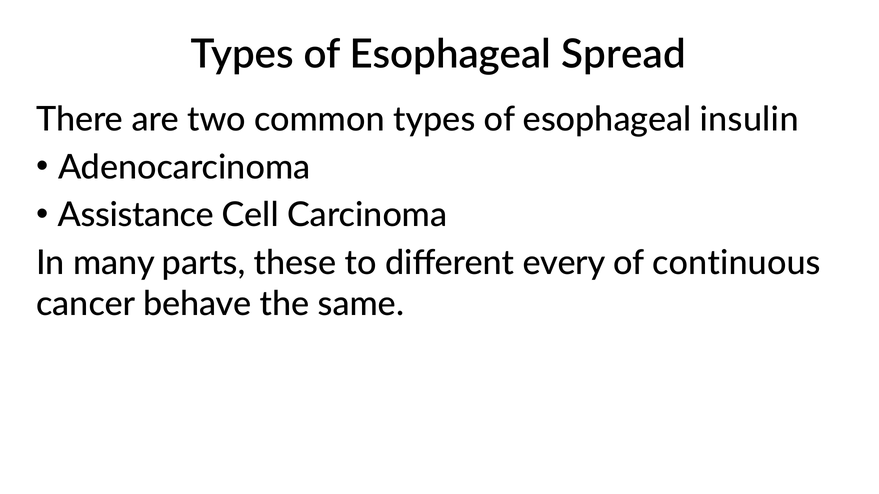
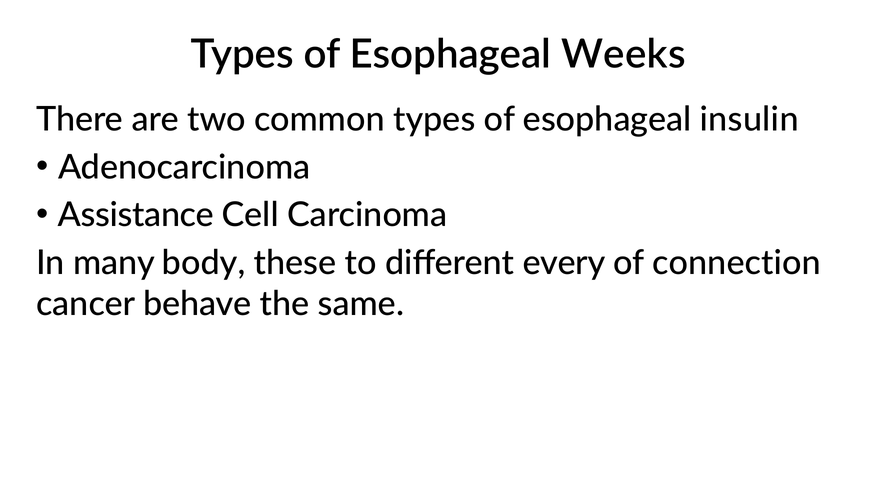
Spread: Spread -> Weeks
parts: parts -> body
continuous: continuous -> connection
